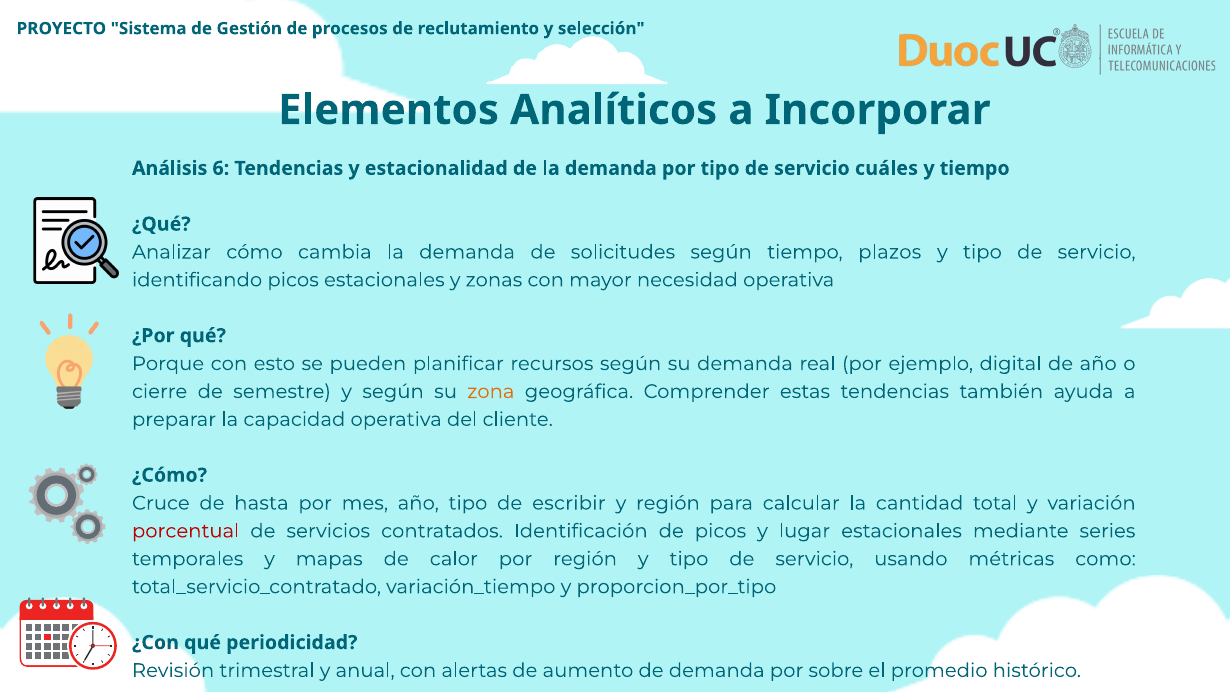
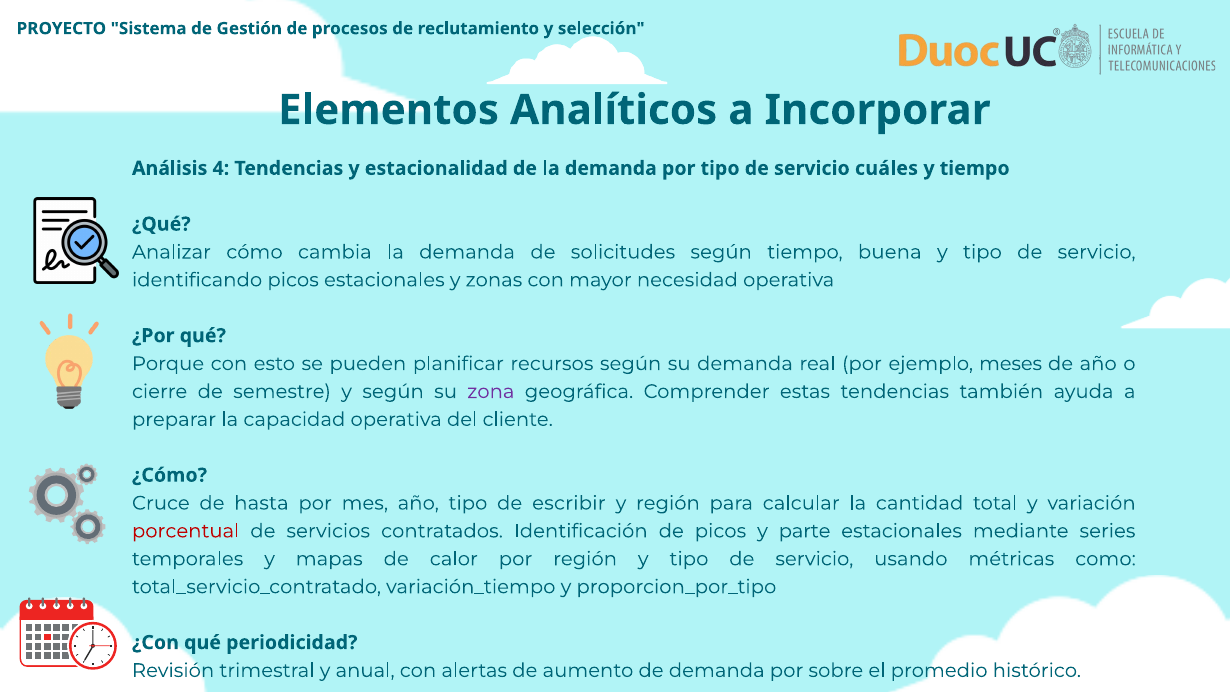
6: 6 -> 4
plazos: plazos -> buena
digital: digital -> meses
zona colour: orange -> purple
lugar: lugar -> parte
